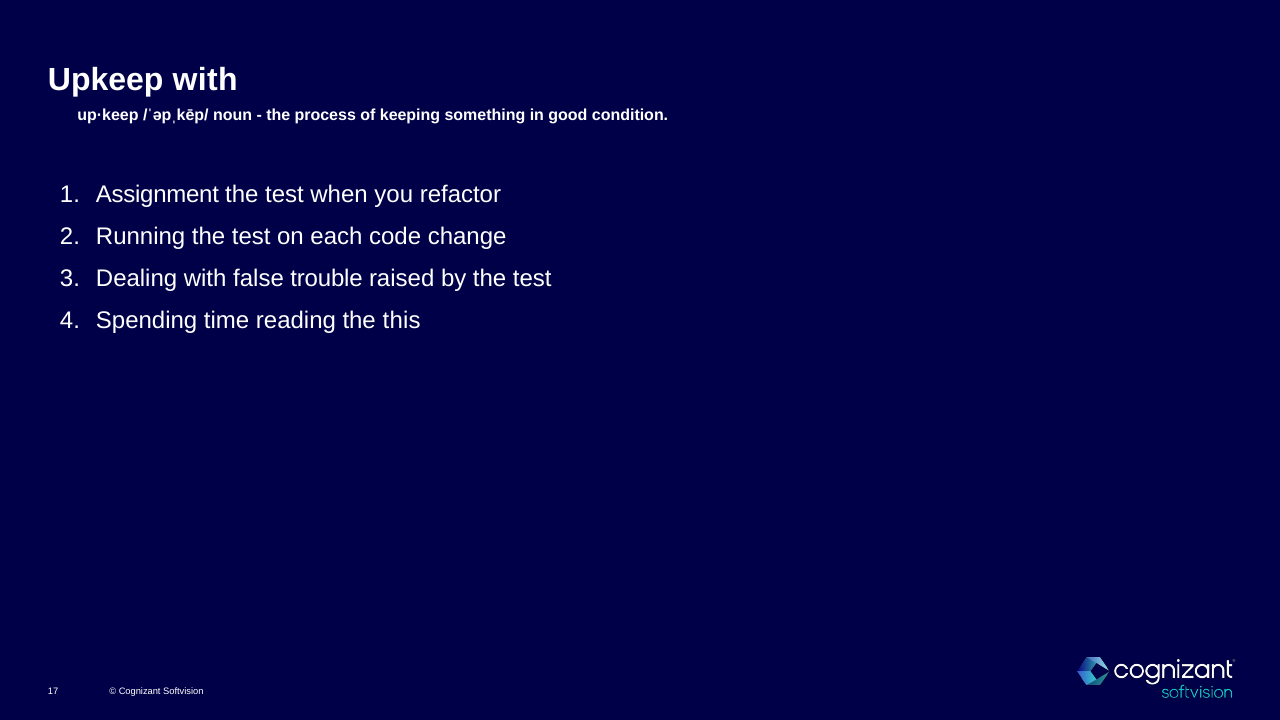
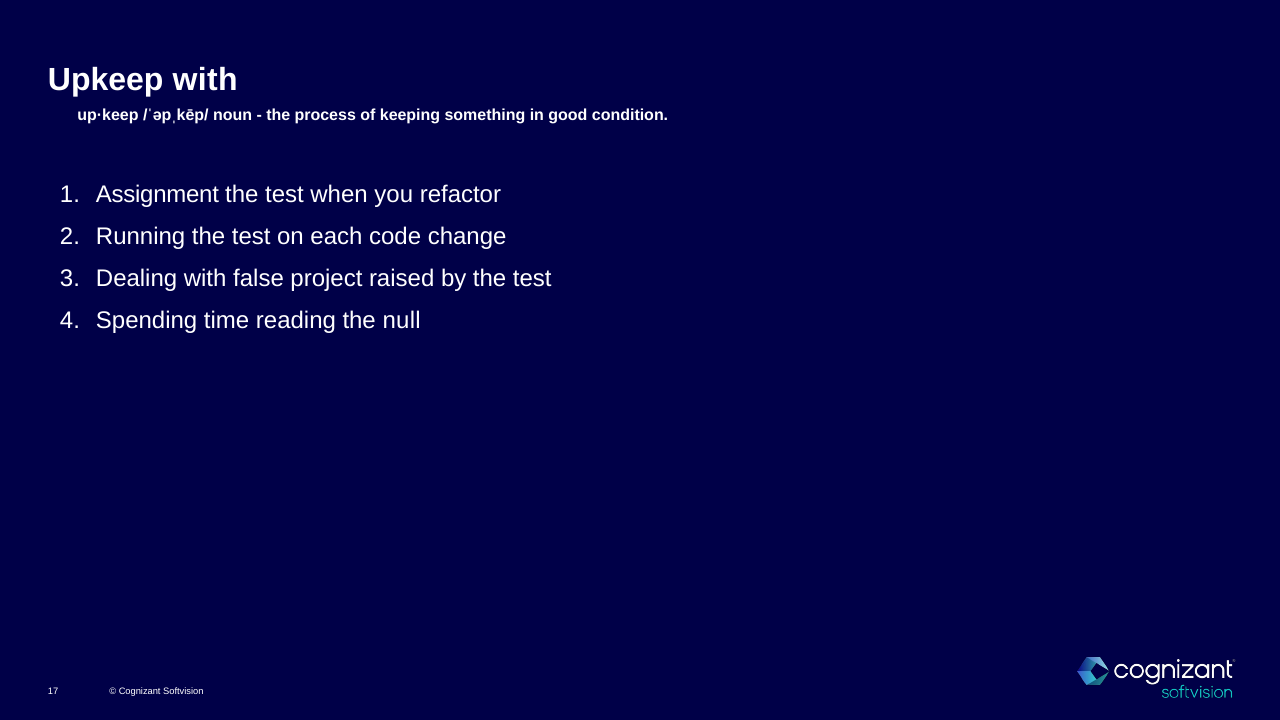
trouble: trouble -> project
this: this -> null
